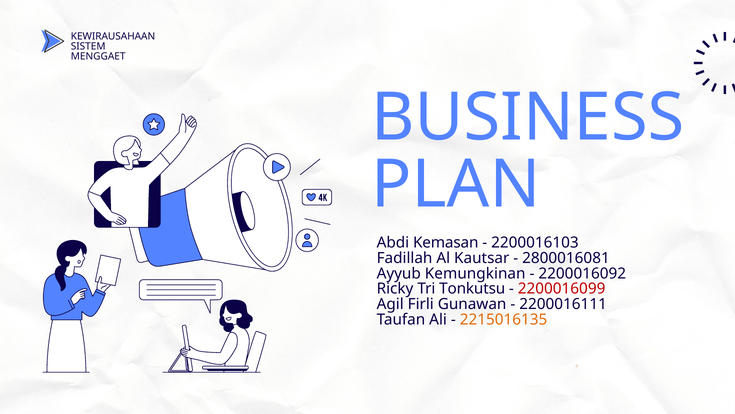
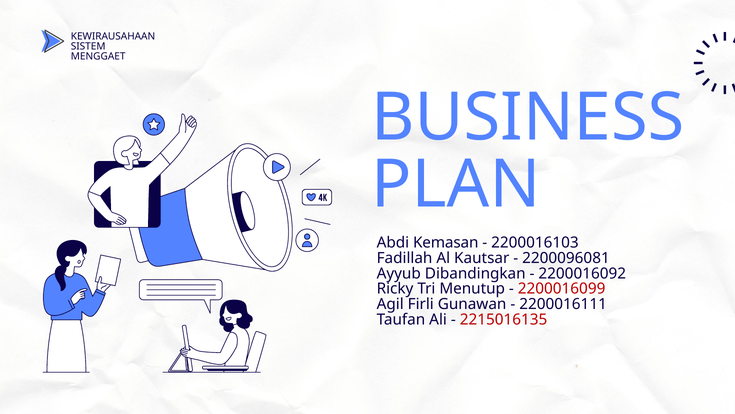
2800016081: 2800016081 -> 2200096081
Kemungkinan: Kemungkinan -> Dibandingkan
Tonkutsu: Tonkutsu -> Menutup
2215016135 colour: orange -> red
